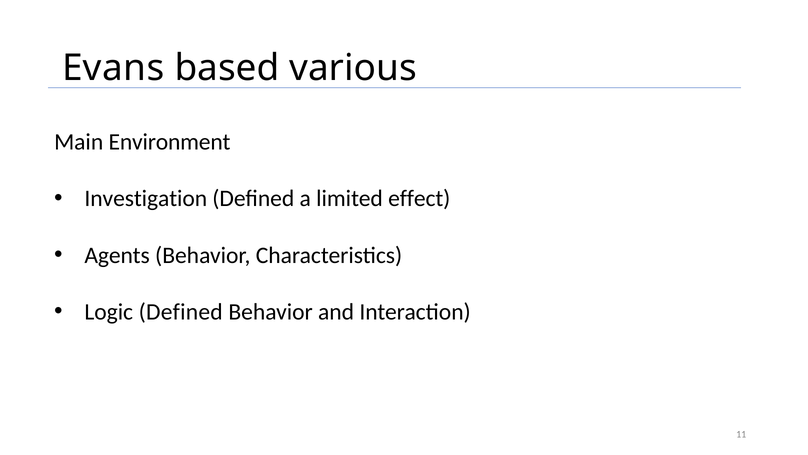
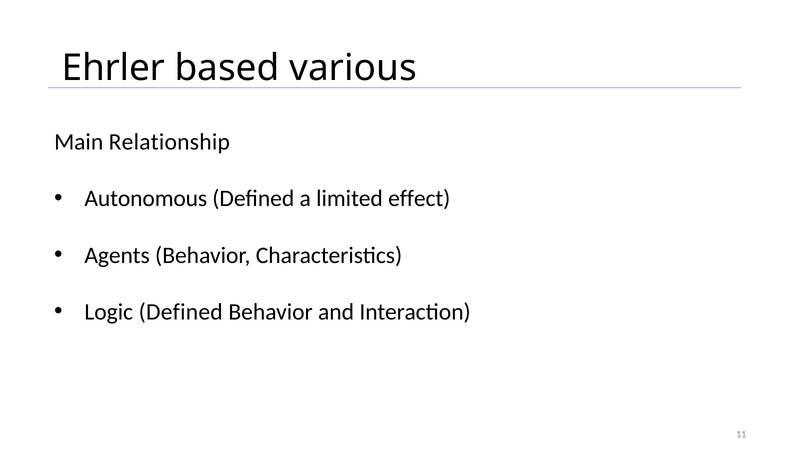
Evans: Evans -> Ehrler
Environment: Environment -> Relationship
Investigation: Investigation -> Autonomous
